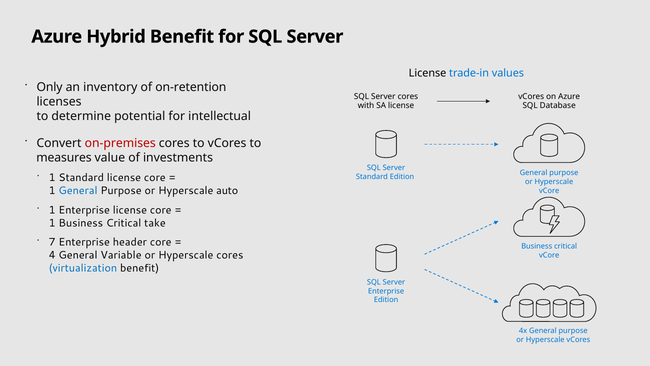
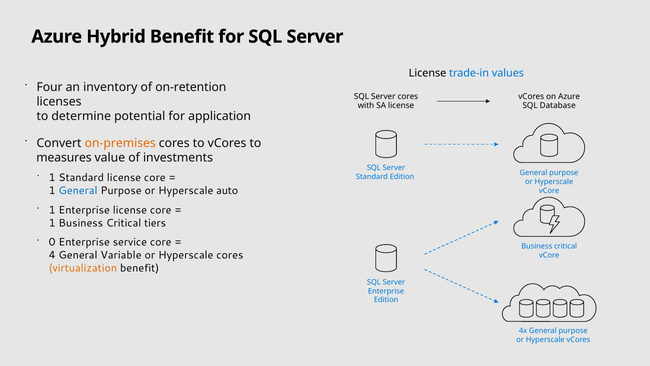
Only: Only -> Four
intellectual: intellectual -> application
on-premises colour: red -> orange
take: take -> tiers
7: 7 -> 0
header: header -> service
virtualization colour: blue -> orange
